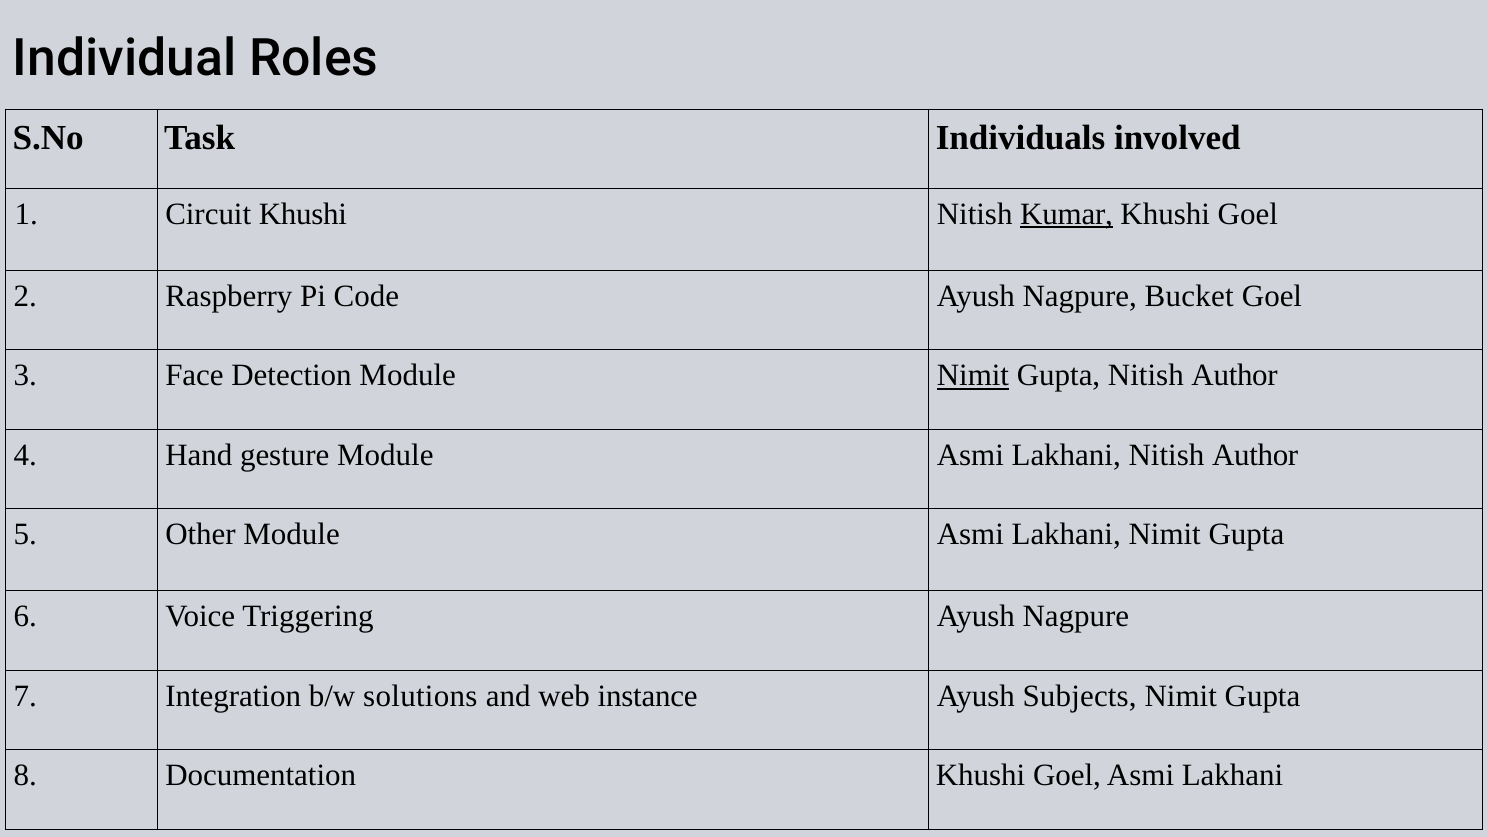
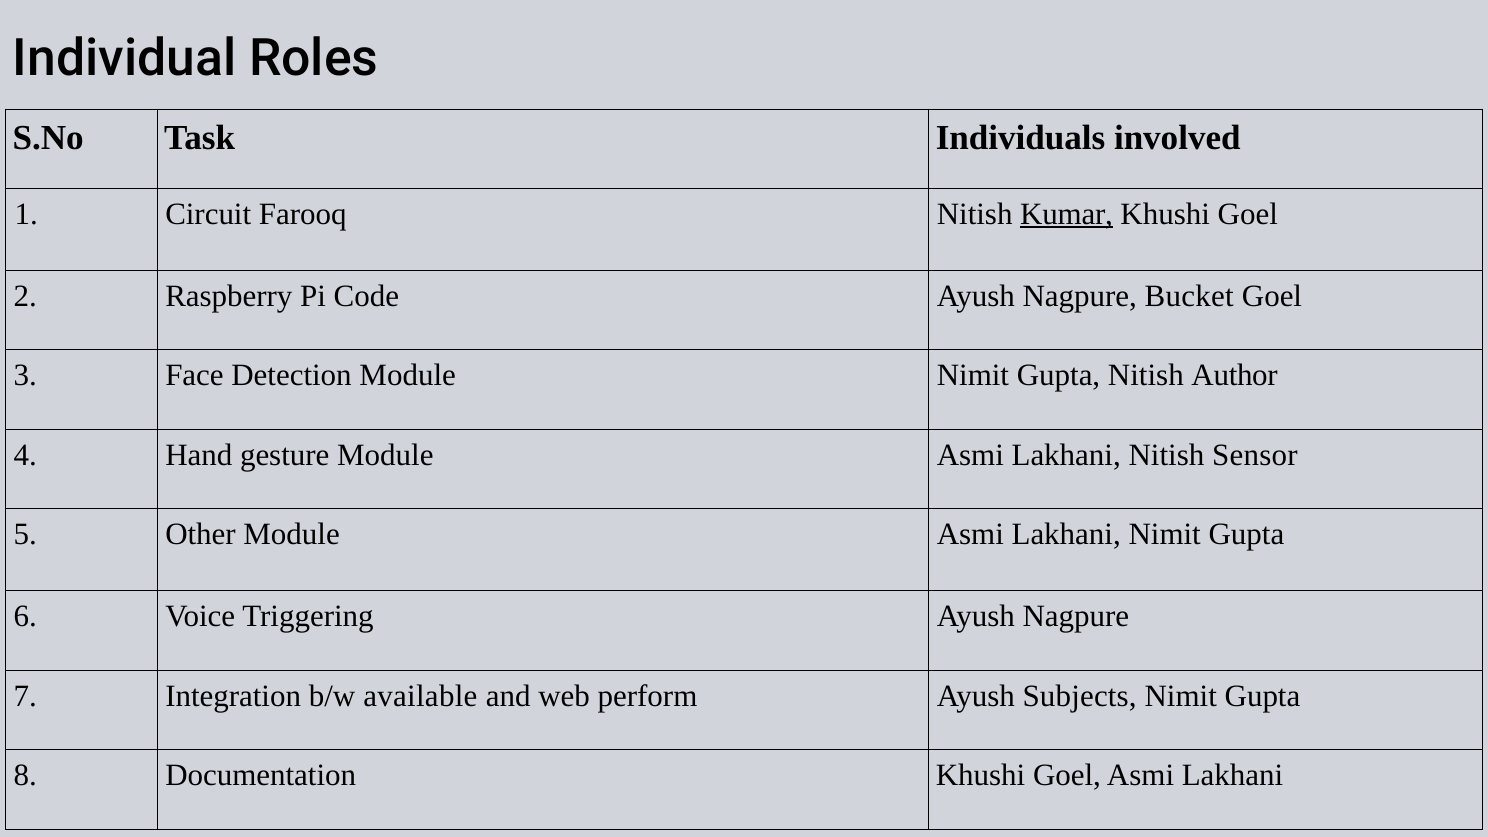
Circuit Khushi: Khushi -> Farooq
Nimit at (973, 375) underline: present -> none
Lakhani Nitish Author: Author -> Sensor
solutions: solutions -> available
instance: instance -> perform
